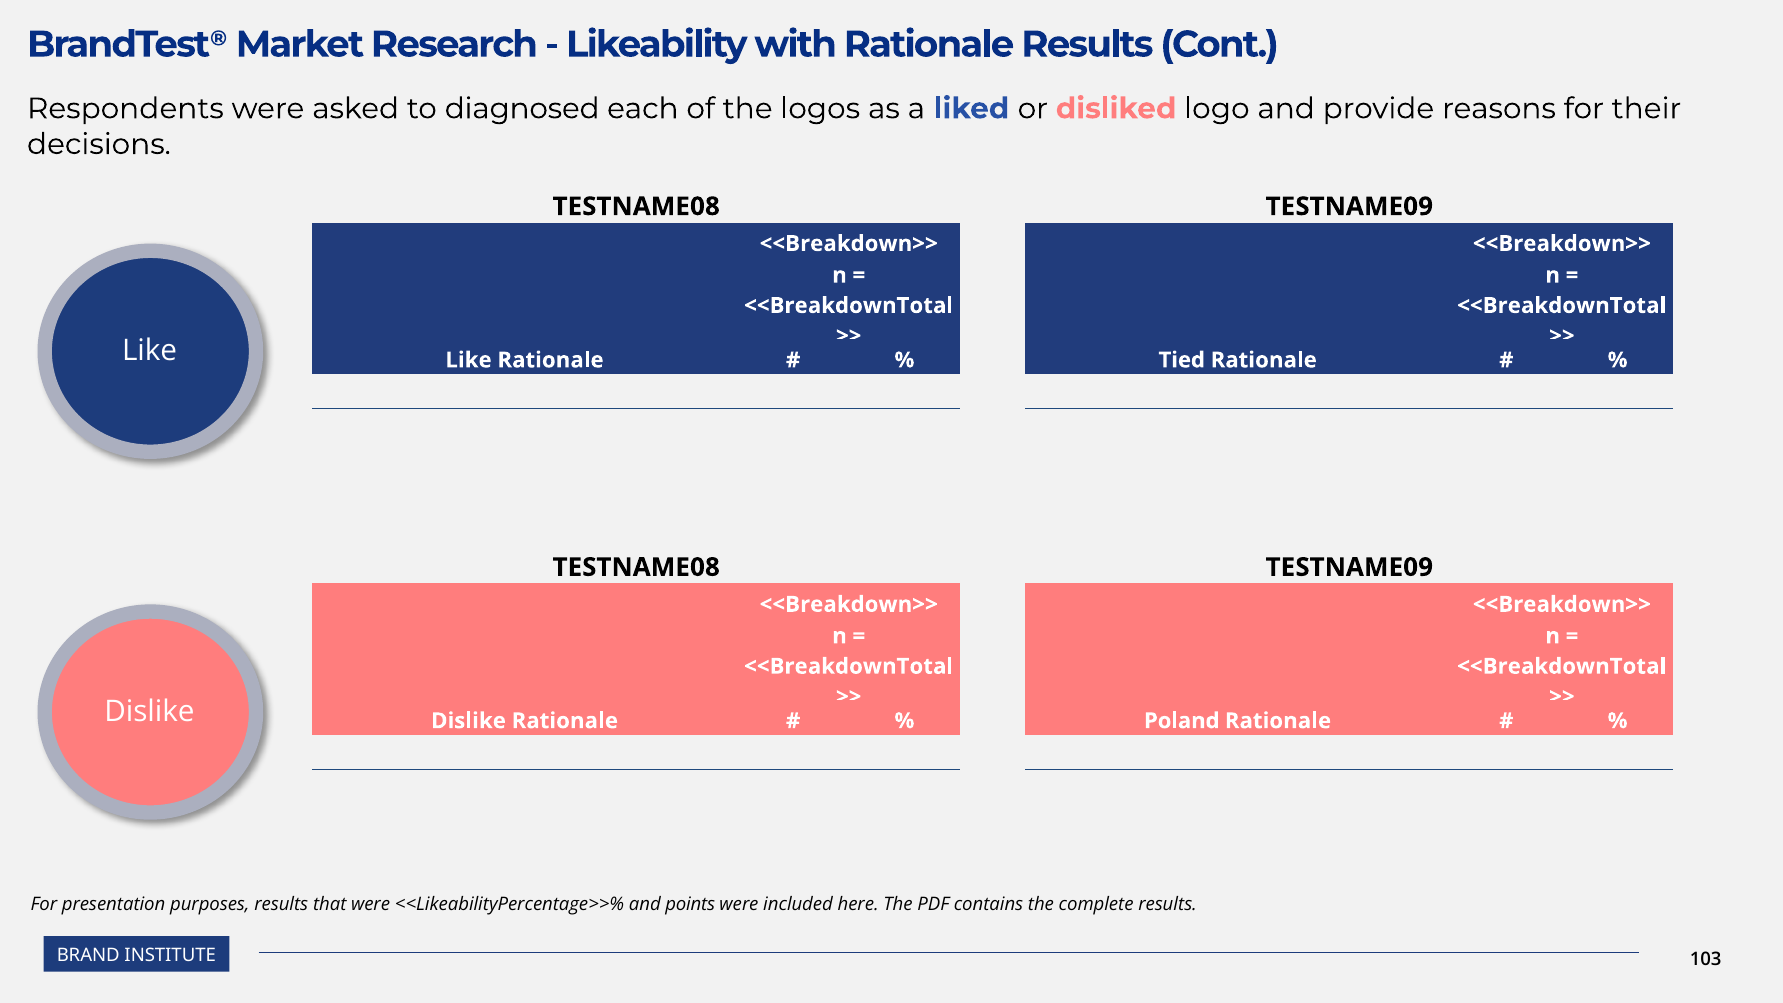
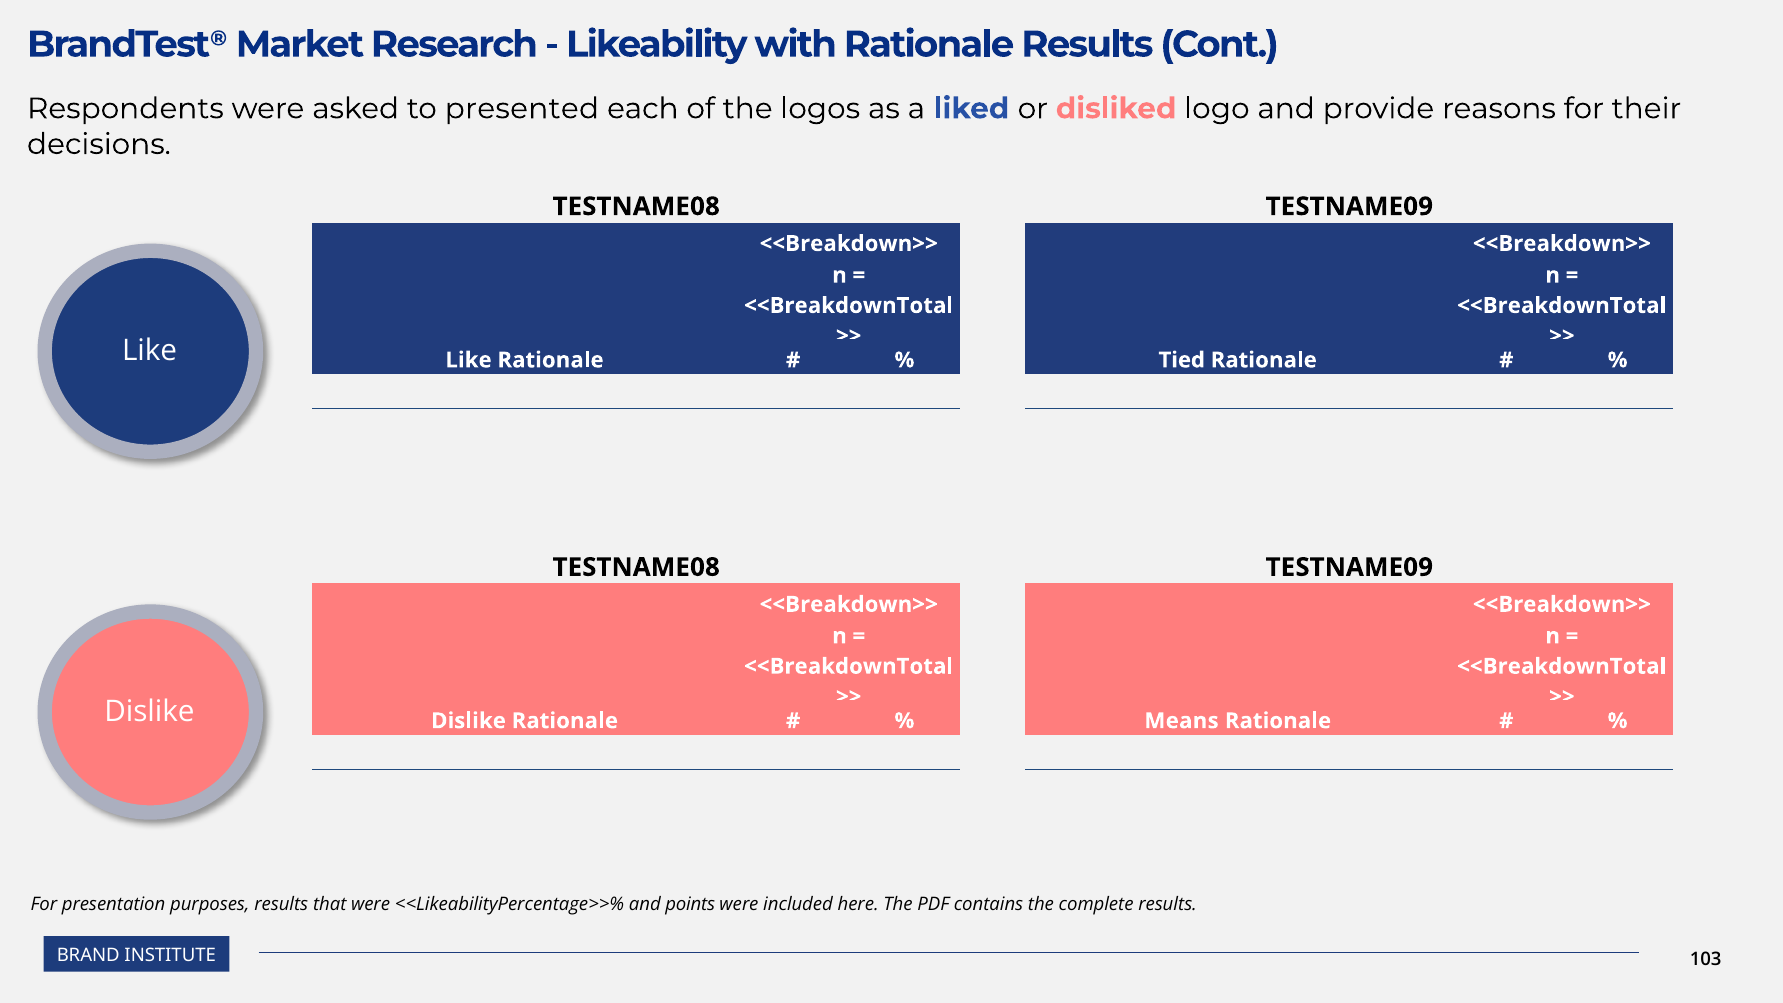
diagnosed: diagnosed -> presented
Poland: Poland -> Means
